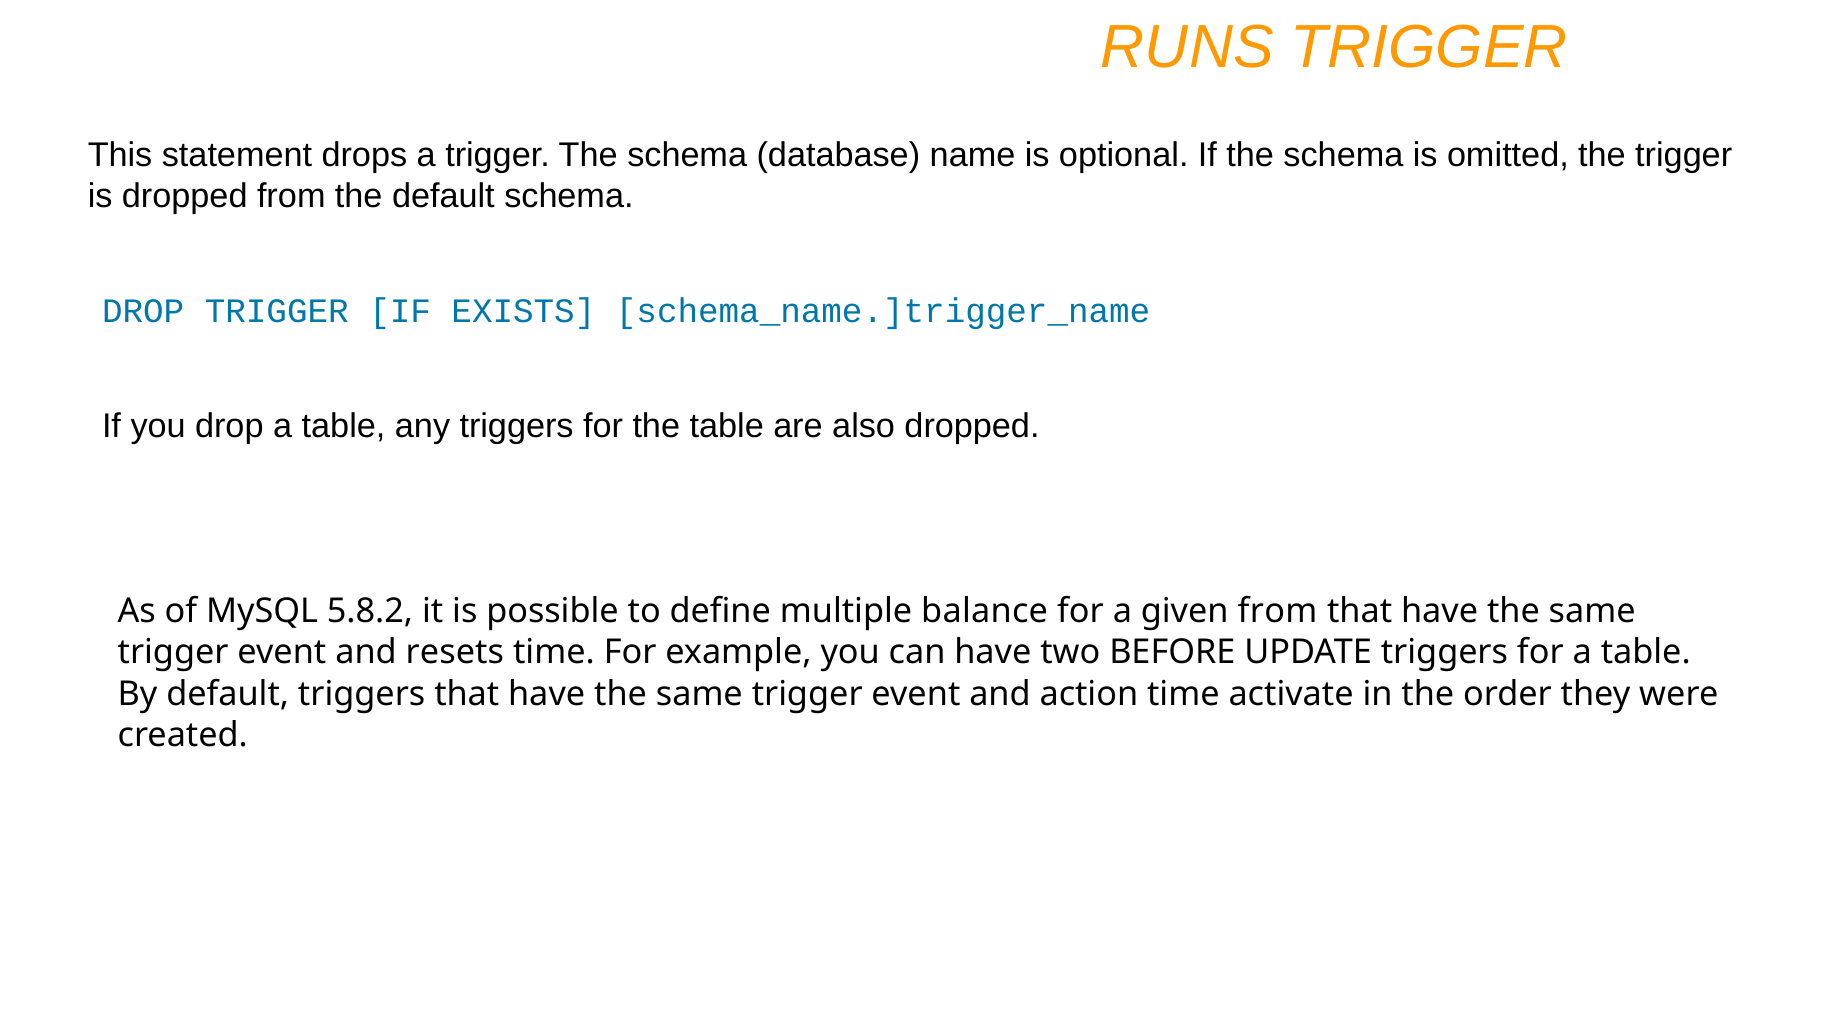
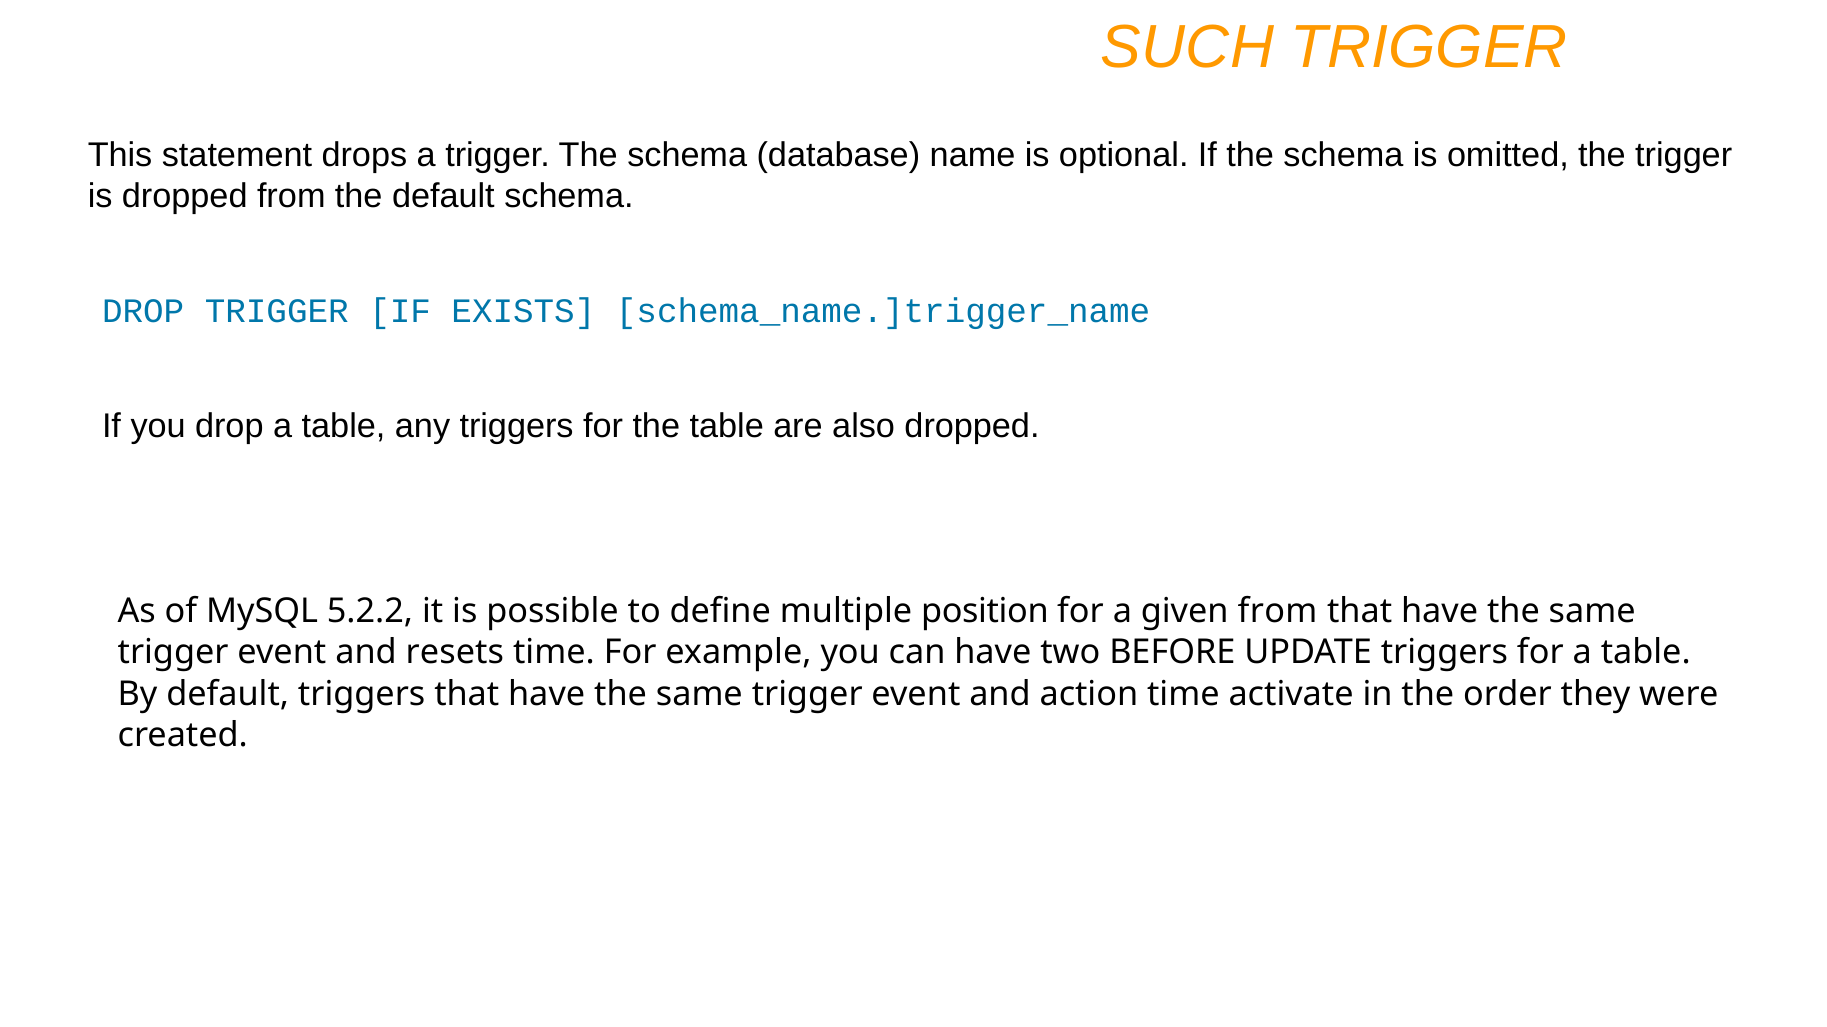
RUNS: RUNS -> SUCH
5.8.2: 5.8.2 -> 5.2.2
balance: balance -> position
